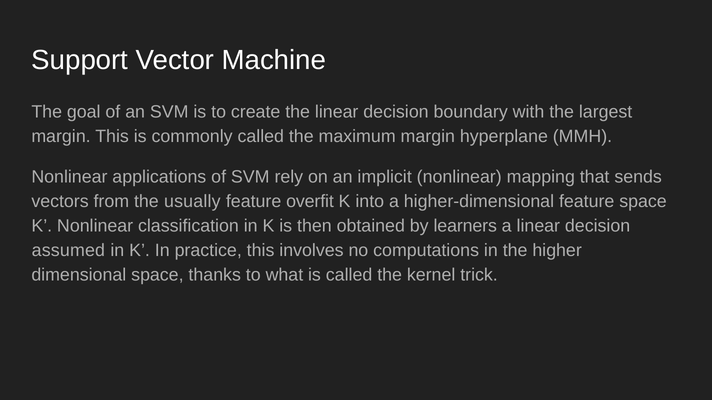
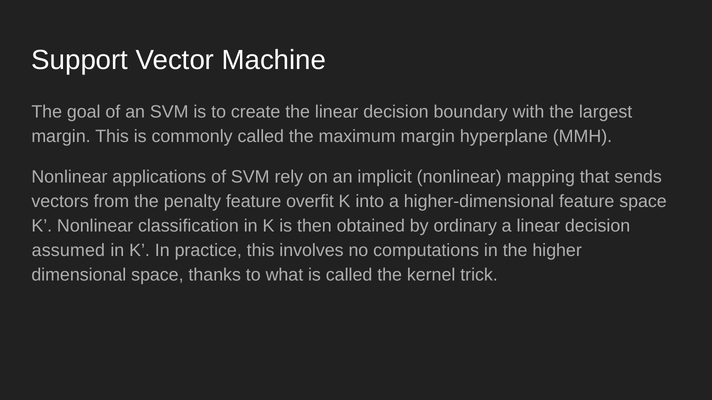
usually: usually -> penalty
learners: learners -> ordinary
